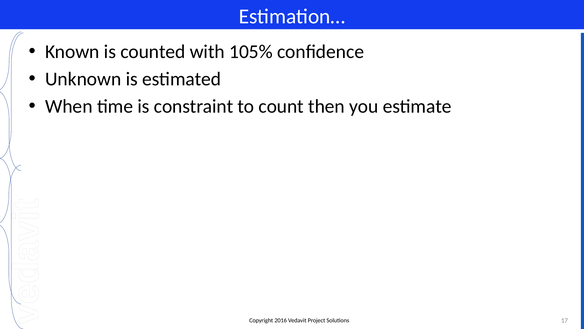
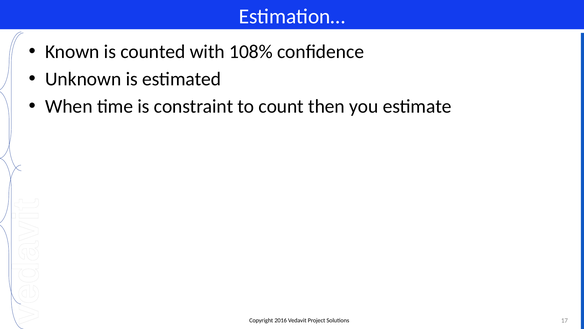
105%: 105% -> 108%
